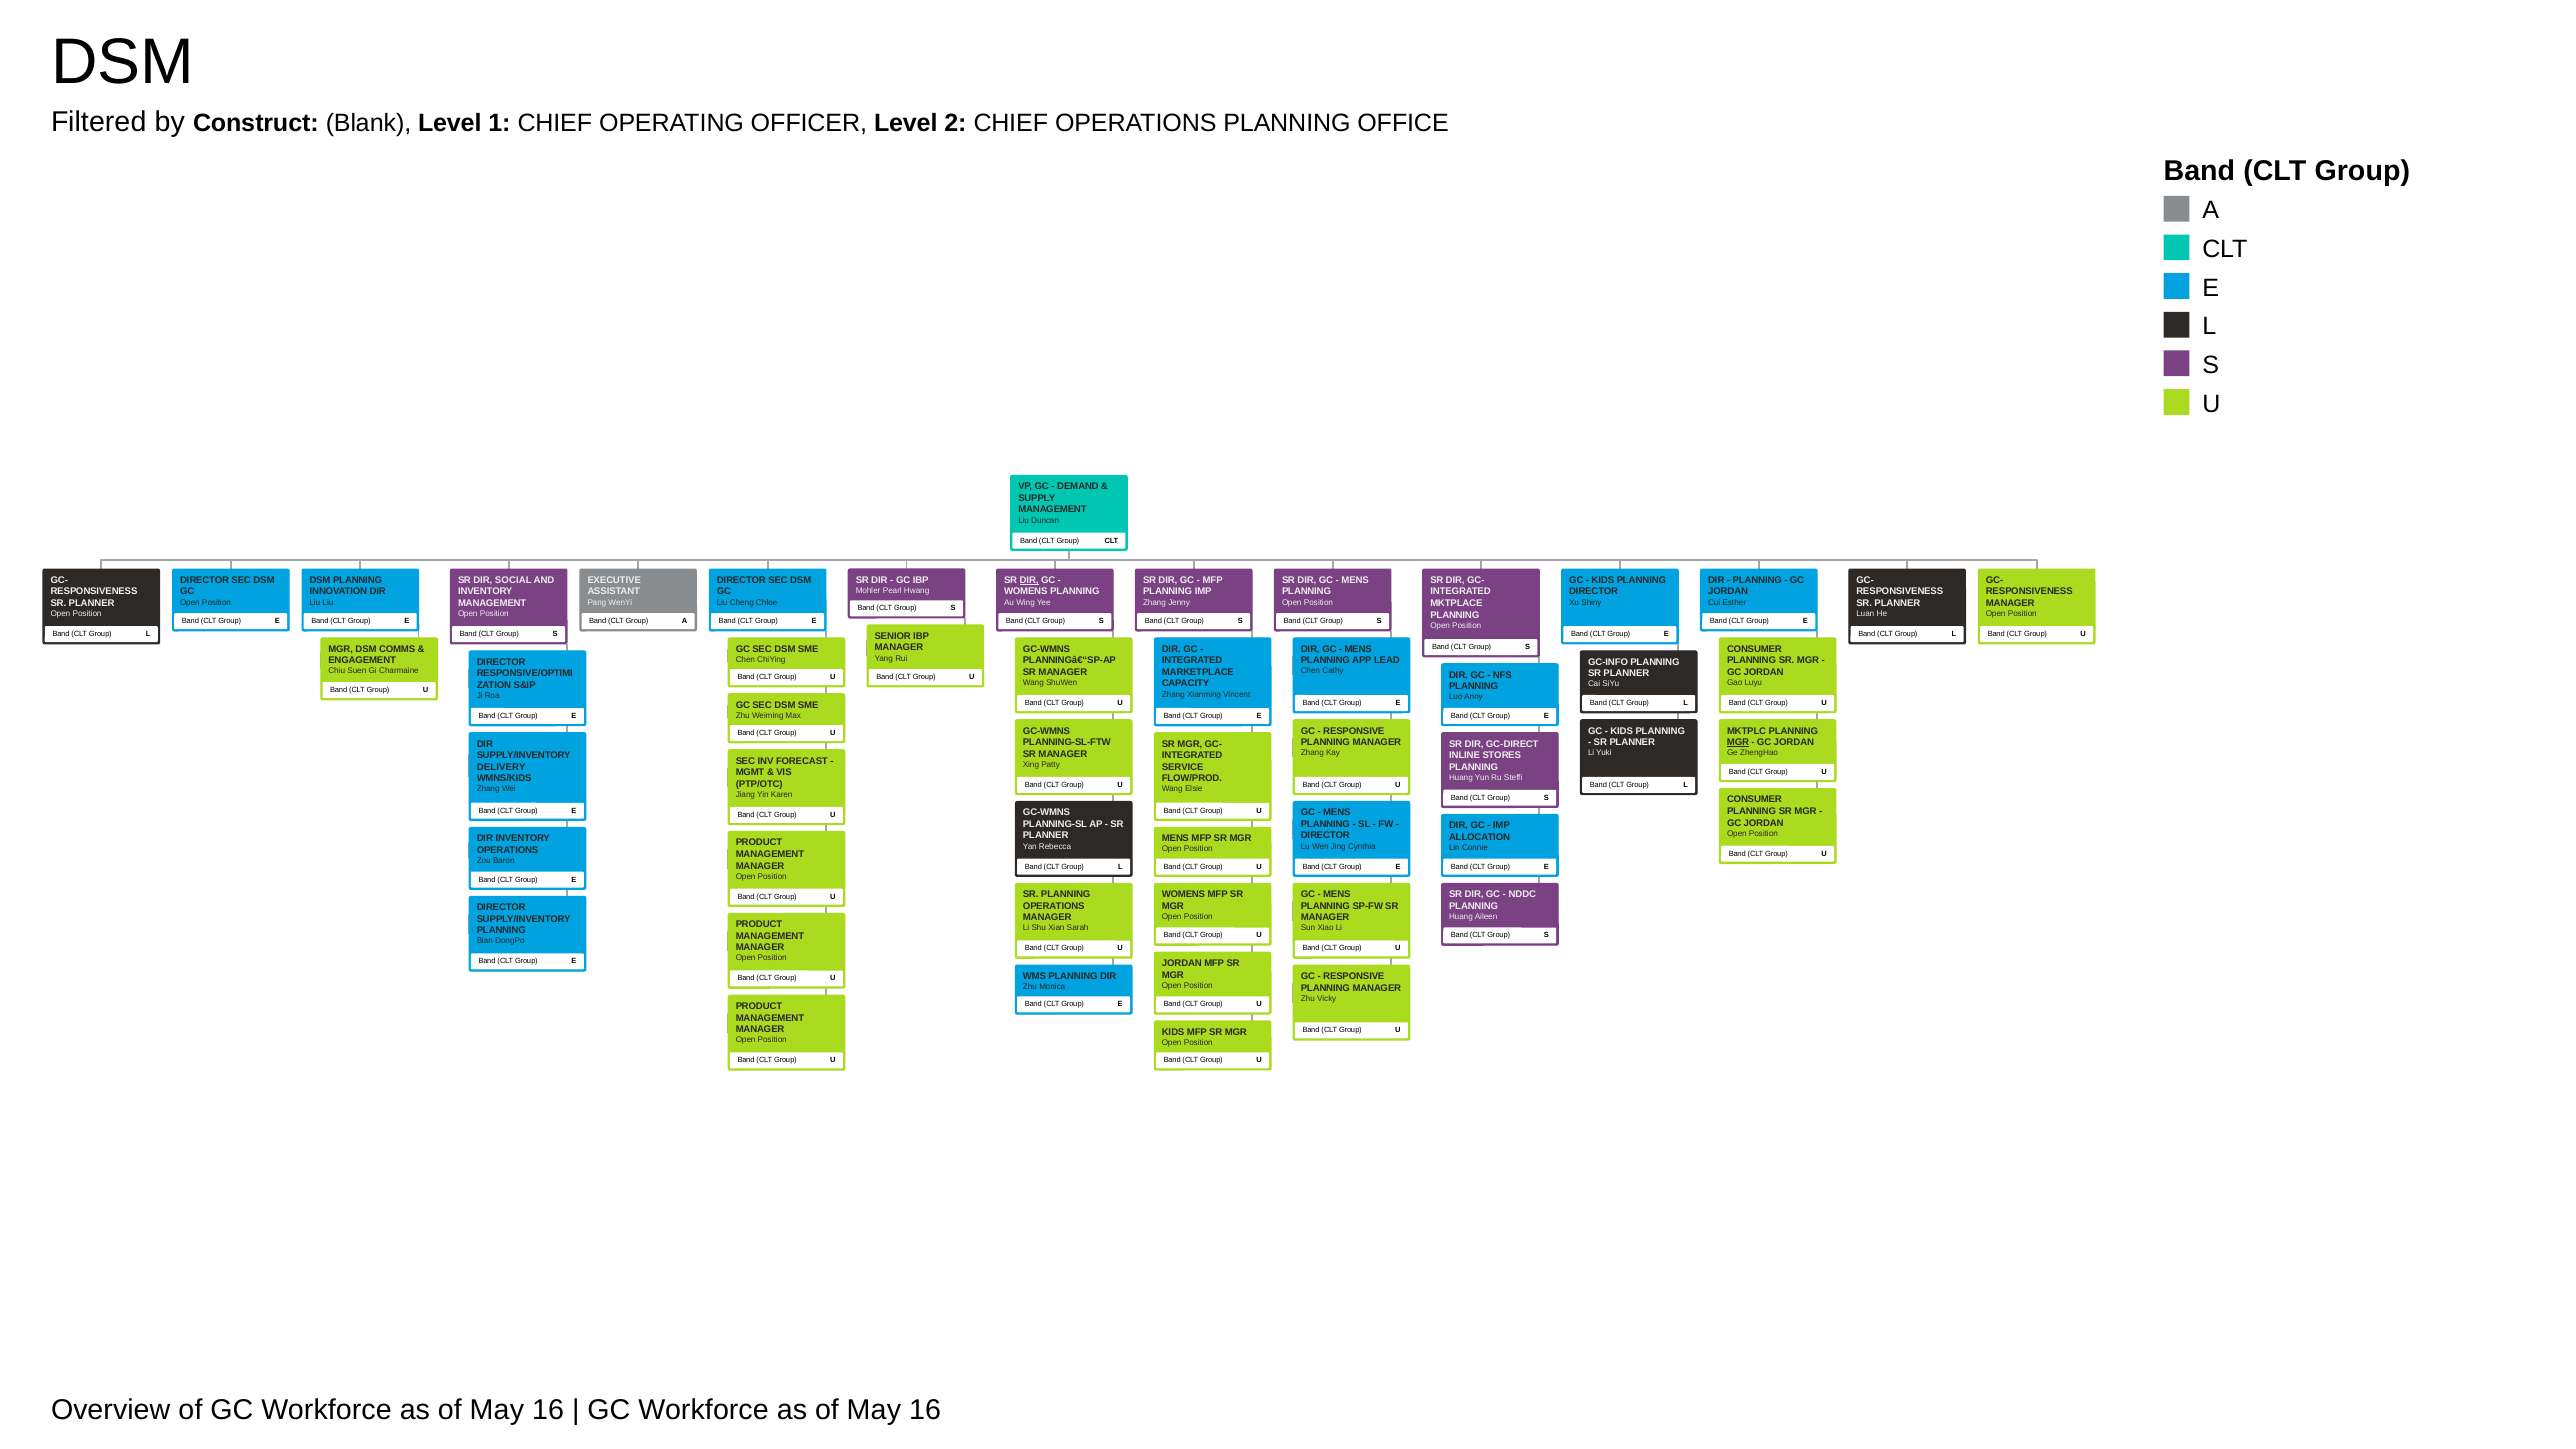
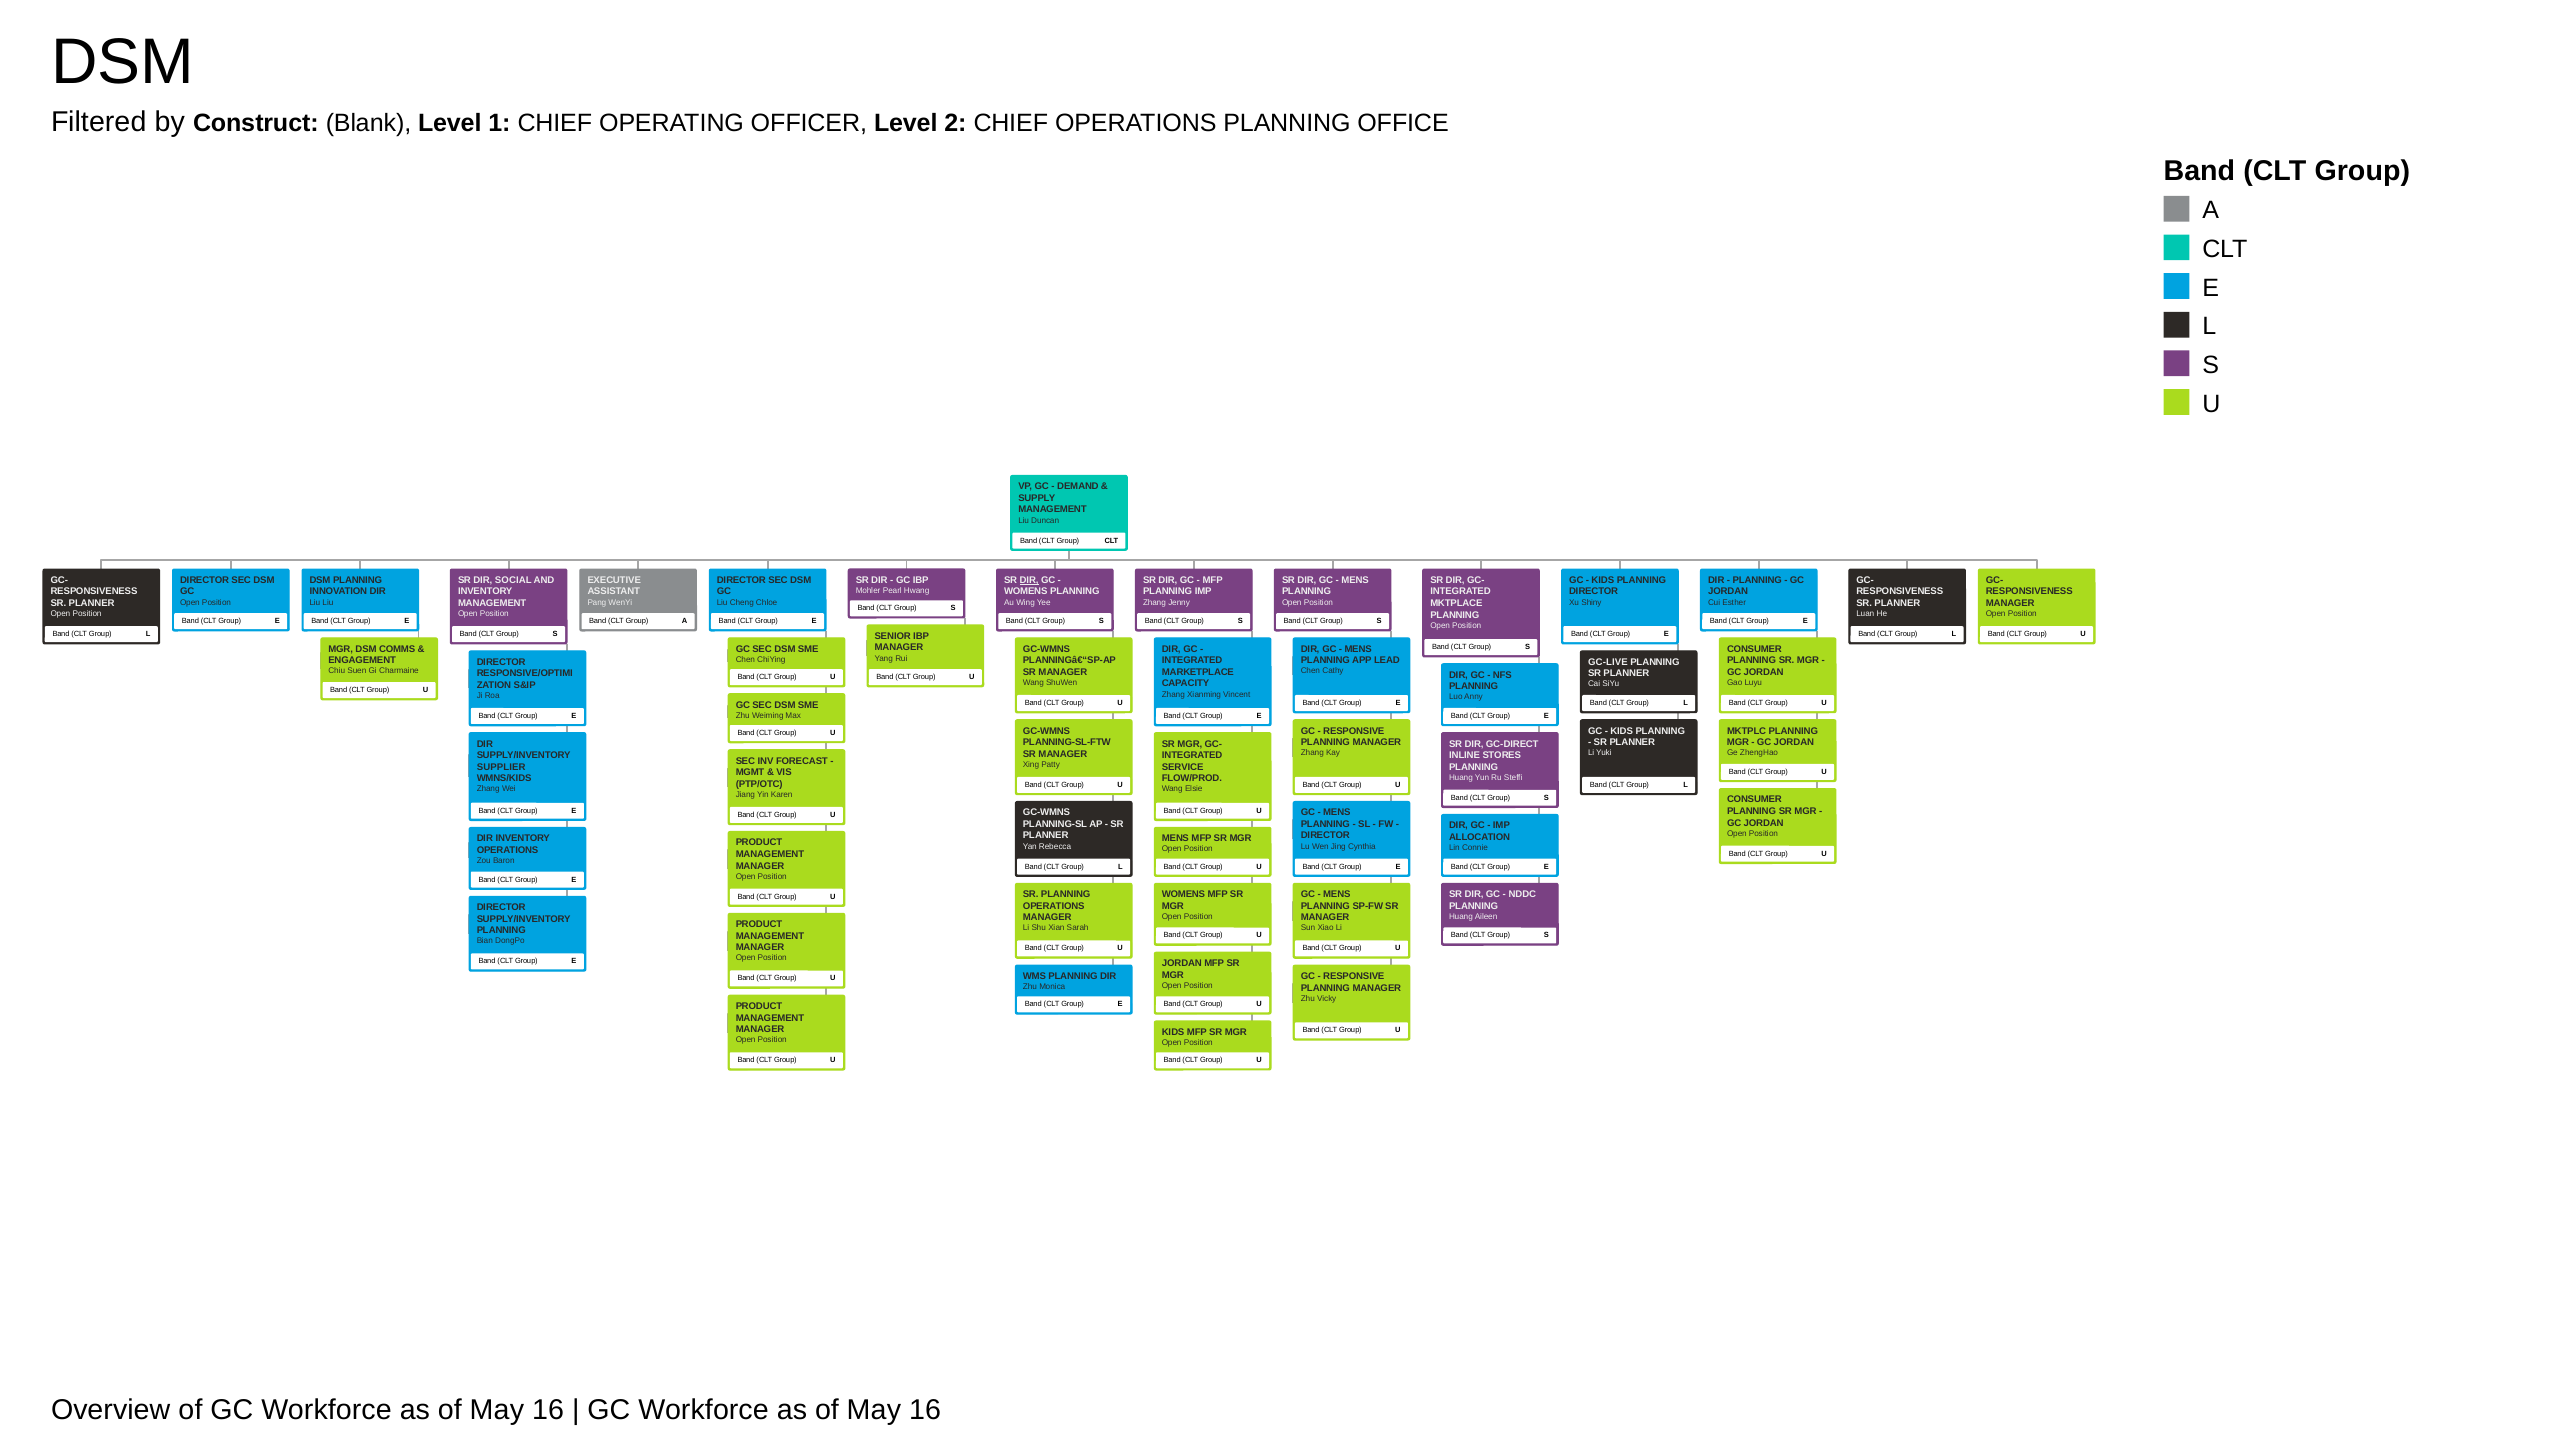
GC-INFO: GC-INFO -> GC-LIVE
MGR at (1738, 742) underline: present -> none
DELIVERY: DELIVERY -> SUPPLIER
